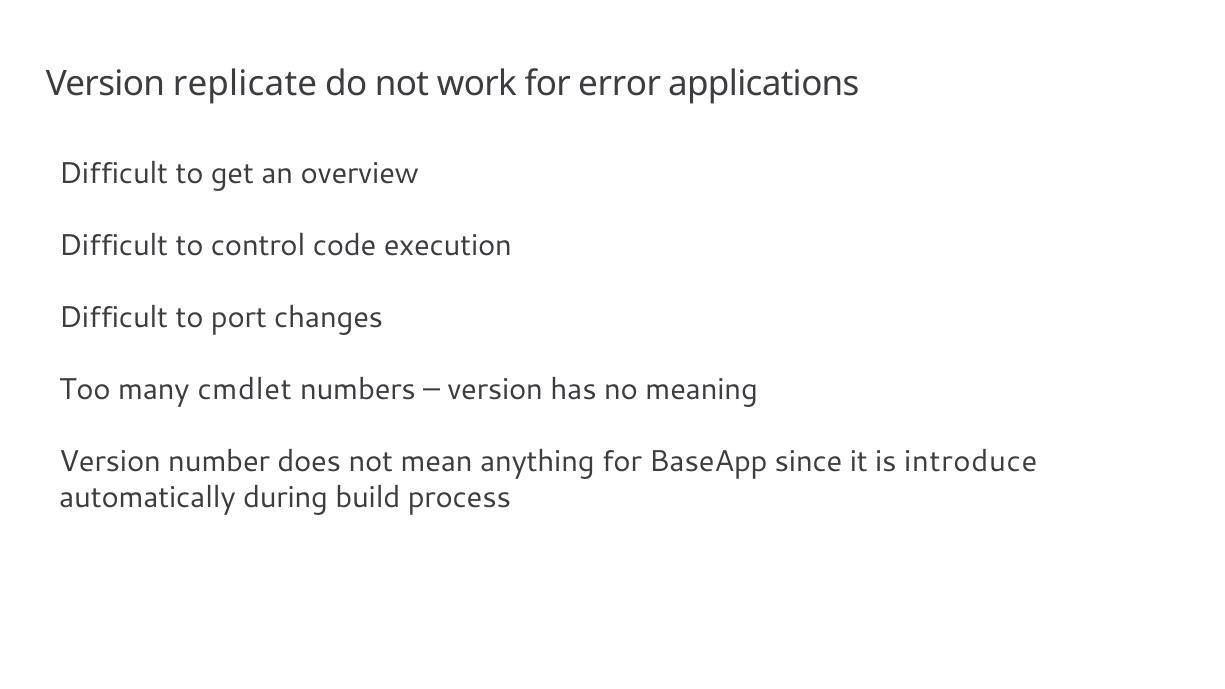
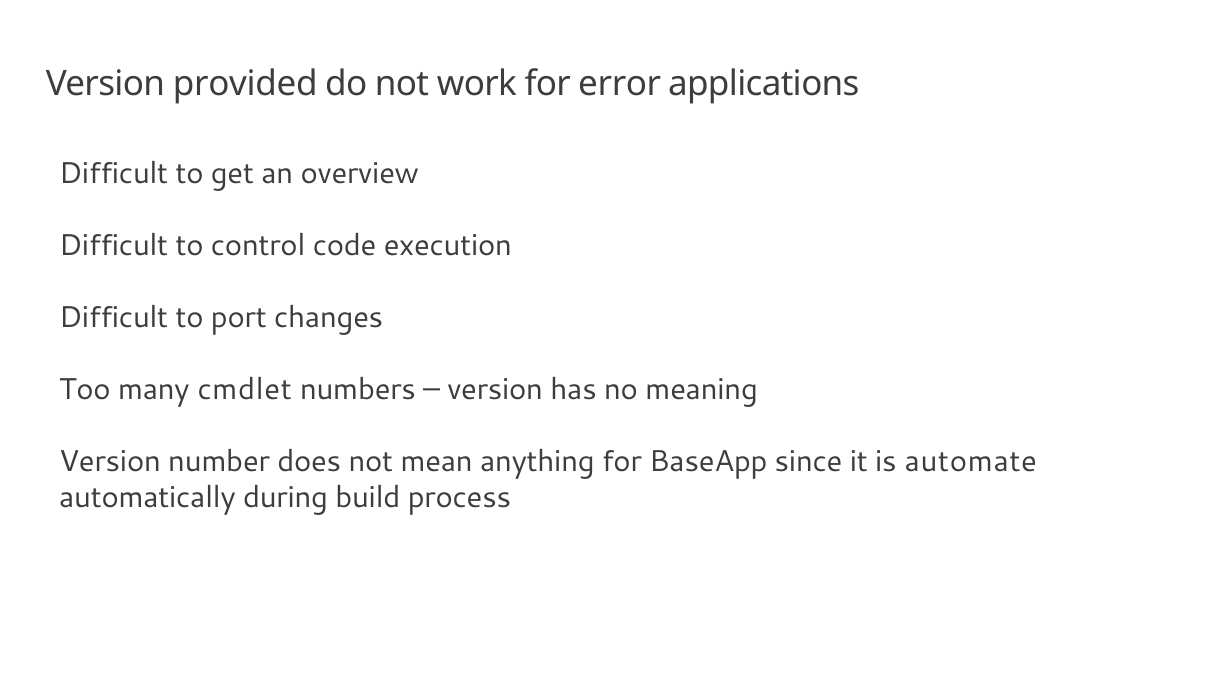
replicate: replicate -> provided
introduce: introduce -> automate
